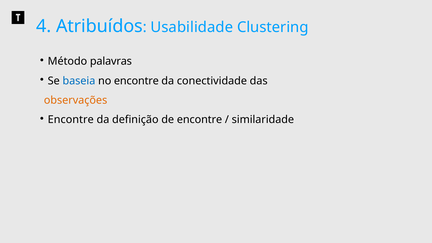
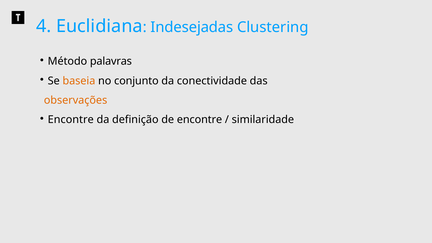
Atribuídos: Atribuídos -> Euclidiana
Usabilidade: Usabilidade -> Indesejadas
baseia colour: blue -> orange
no encontre: encontre -> conjunto
